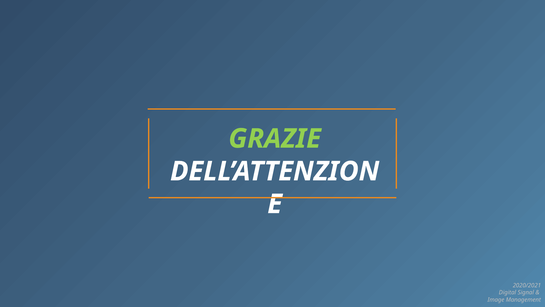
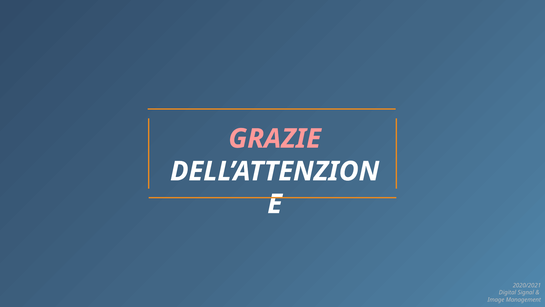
GRAZIE colour: light green -> pink
